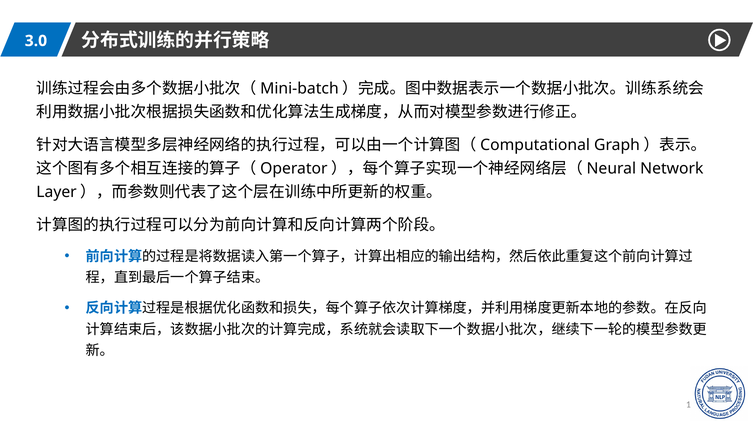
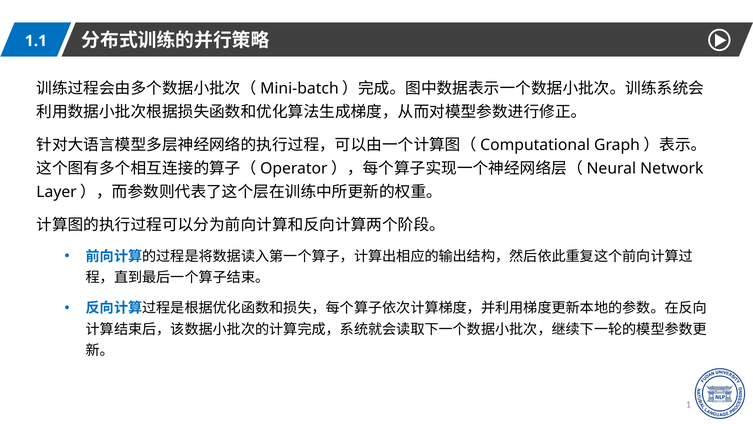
3.0: 3.0 -> 1.1
